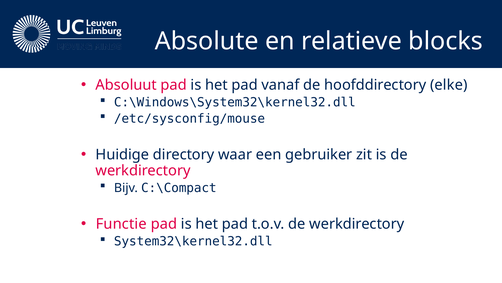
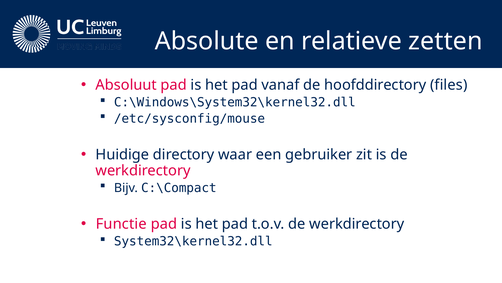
blocks: blocks -> zetten
elke: elke -> files
